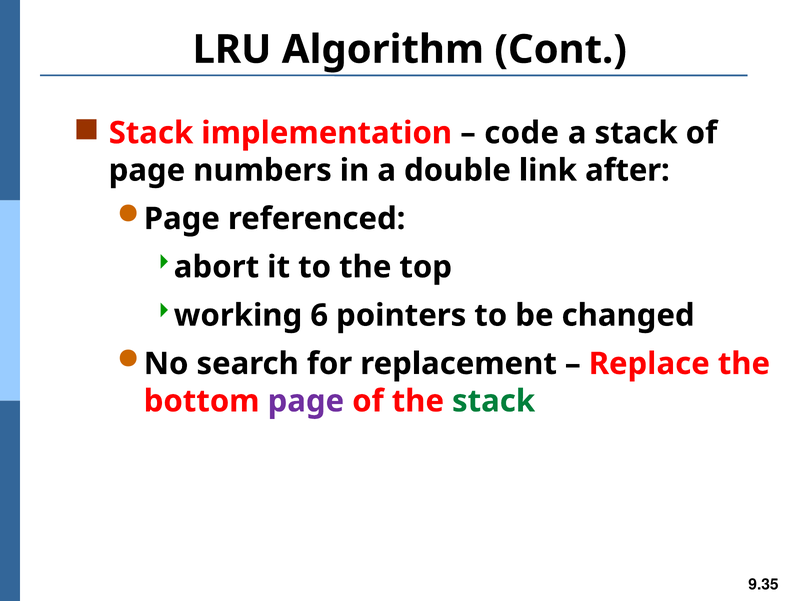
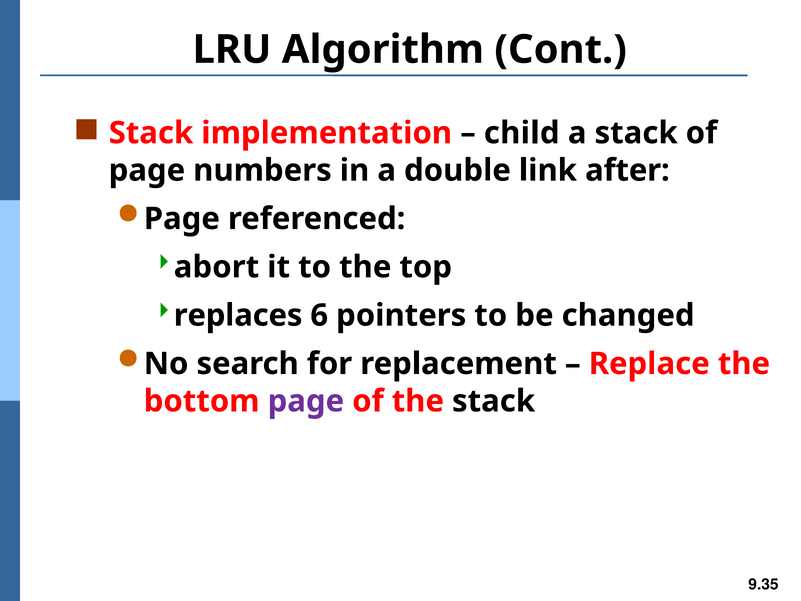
code: code -> child
working: working -> replaces
stack at (494, 401) colour: green -> black
